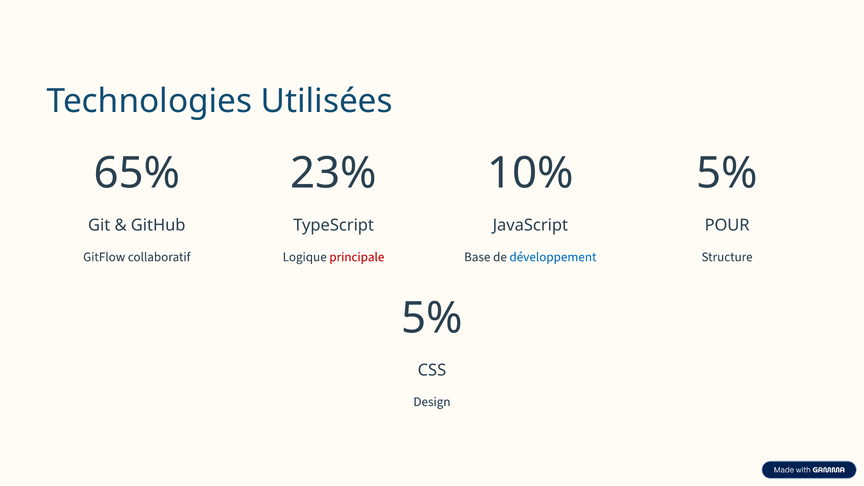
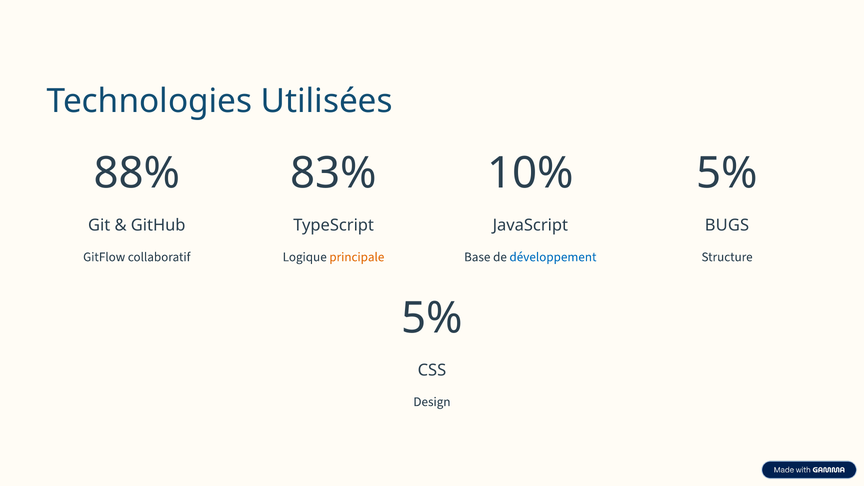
65%: 65% -> 88%
23%: 23% -> 83%
POUR: POUR -> BUGS
principale colour: red -> orange
